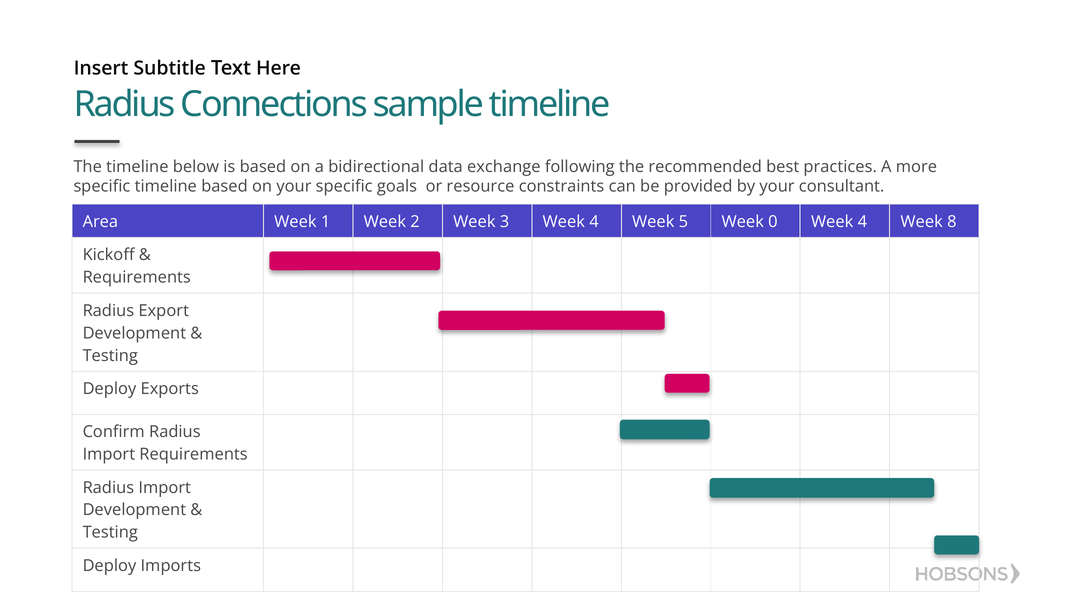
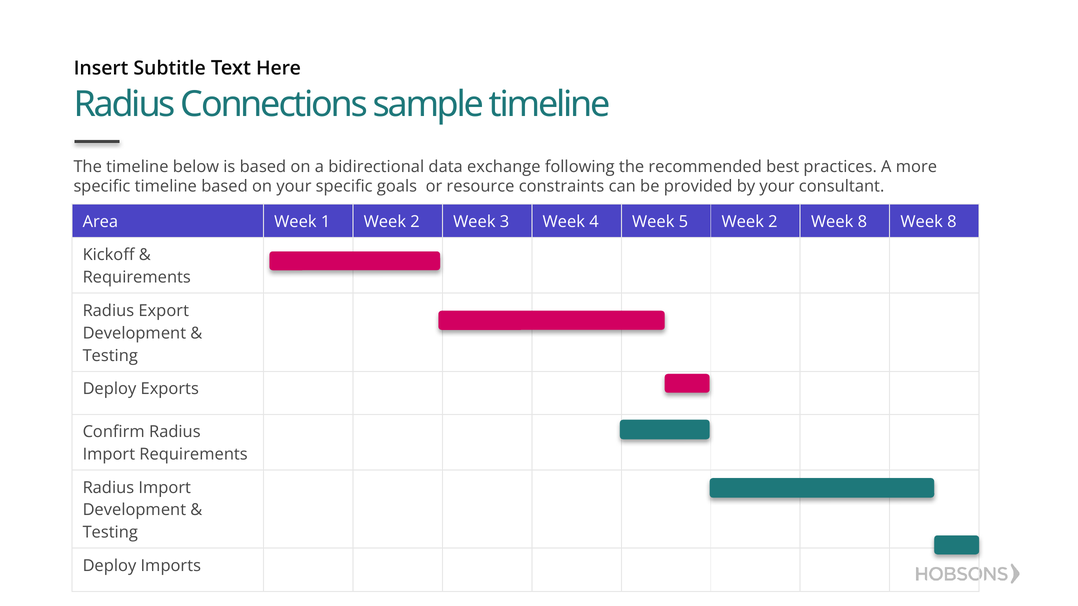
5 Week 0: 0 -> 2
4 at (862, 222): 4 -> 8
